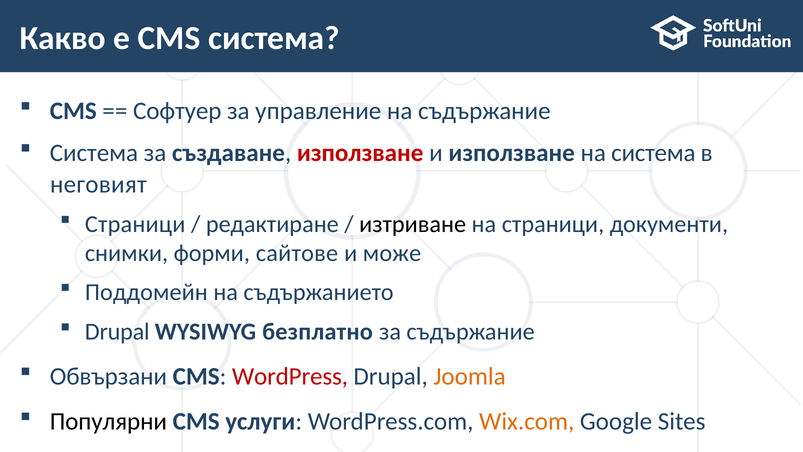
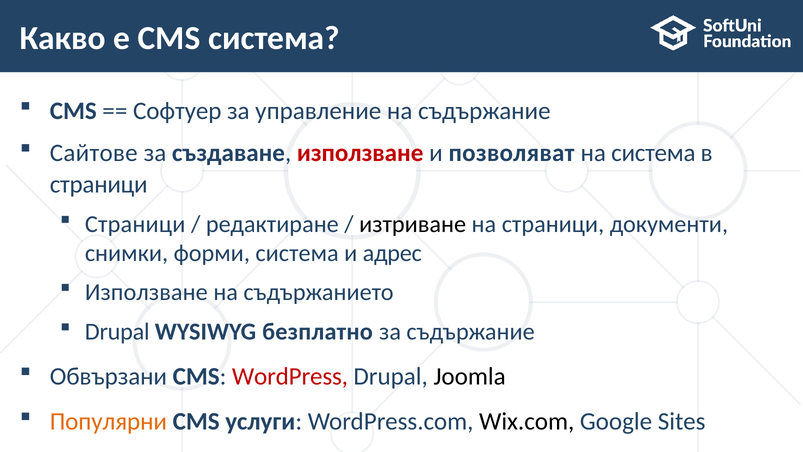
Система at (94, 153): Система -> Сайтове
и използване: използване -> позволяват
неговият at (98, 184): неговият -> страници
форми сайтове: сайтове -> система
може: може -> адрес
Поддомейн at (146, 292): Поддомейн -> Използване
Joomla colour: orange -> black
Популярни colour: black -> orange
Wix.com colour: orange -> black
